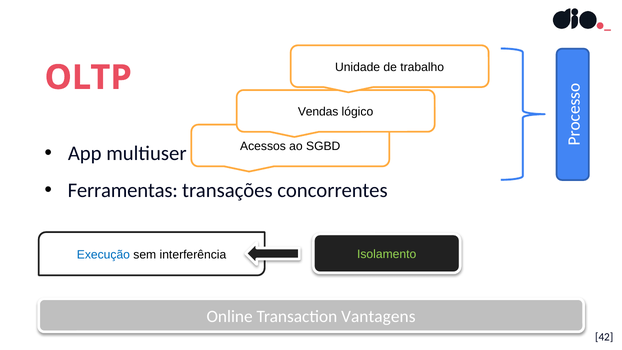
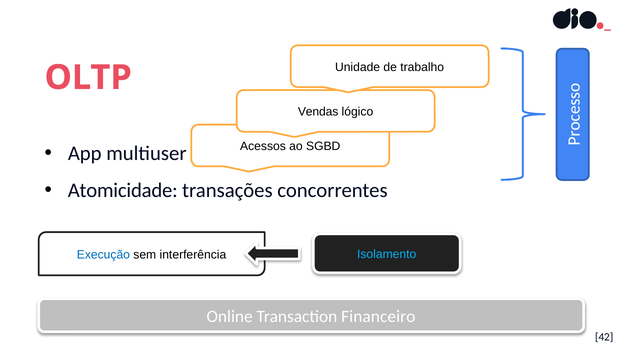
Ferramentas: Ferramentas -> Atomicidade
Isolamento colour: light green -> light blue
Vantagens: Vantagens -> Financeiro
